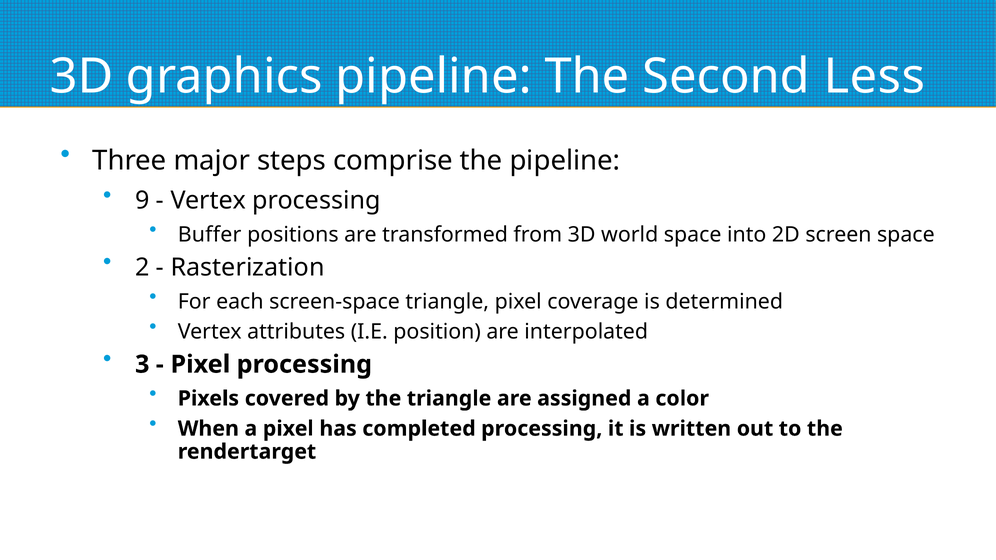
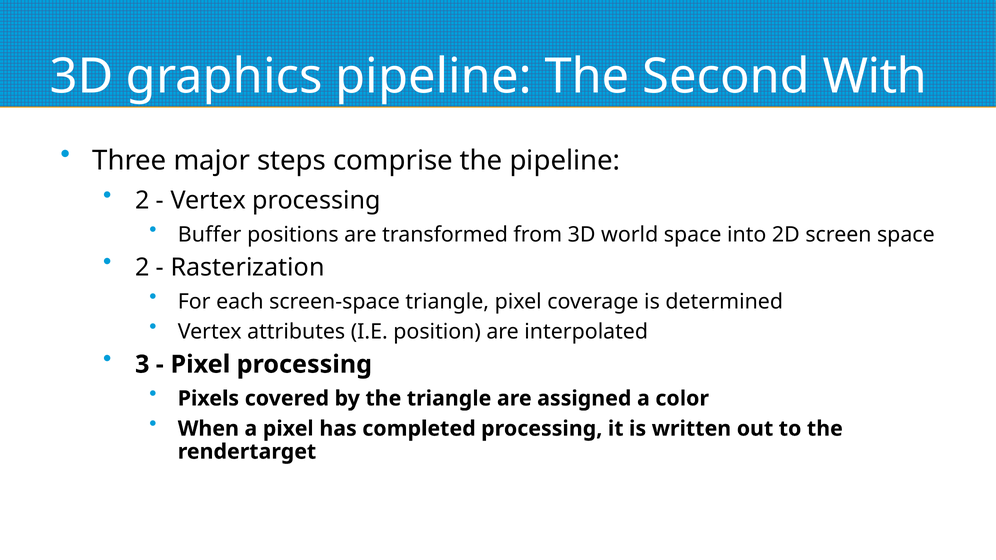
Less: Less -> With
9 at (142, 201): 9 -> 2
